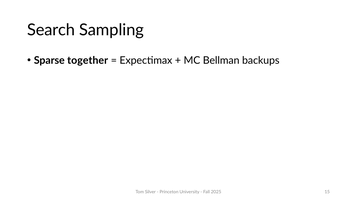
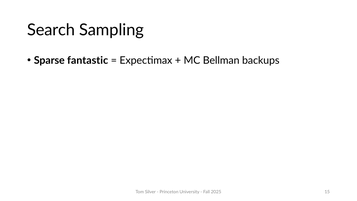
together: together -> fantastic
